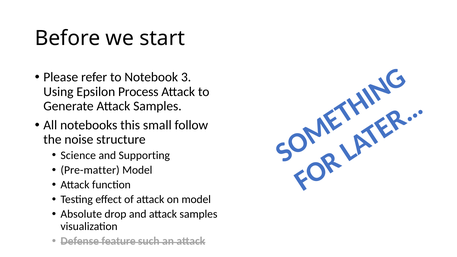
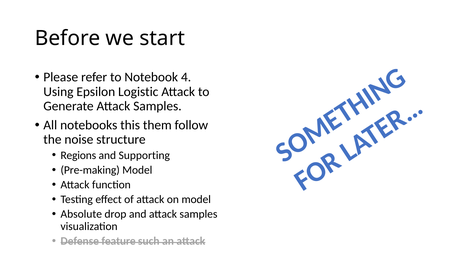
3: 3 -> 4
Process: Process -> Logistic
small: small -> them
Science: Science -> Regions
Pre-matter: Pre-matter -> Pre-making
